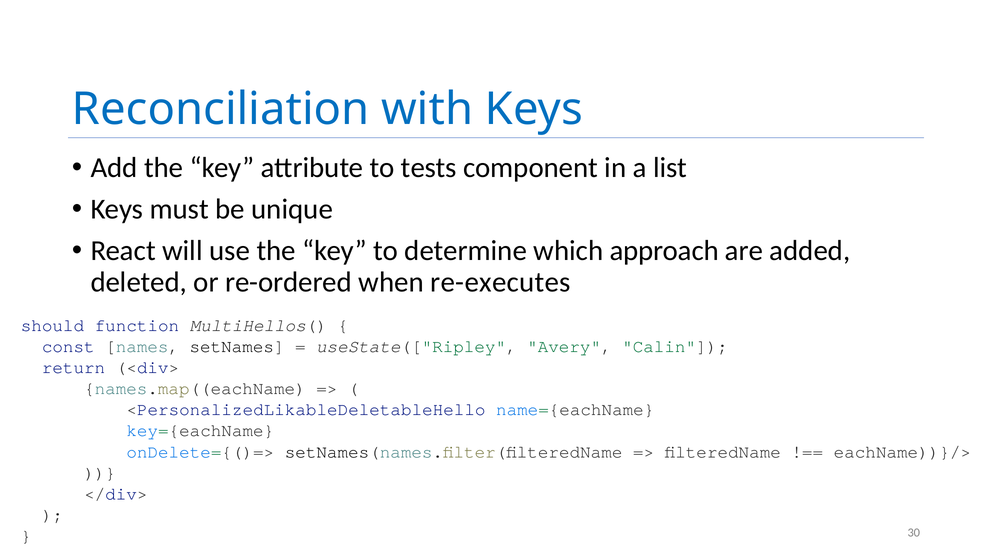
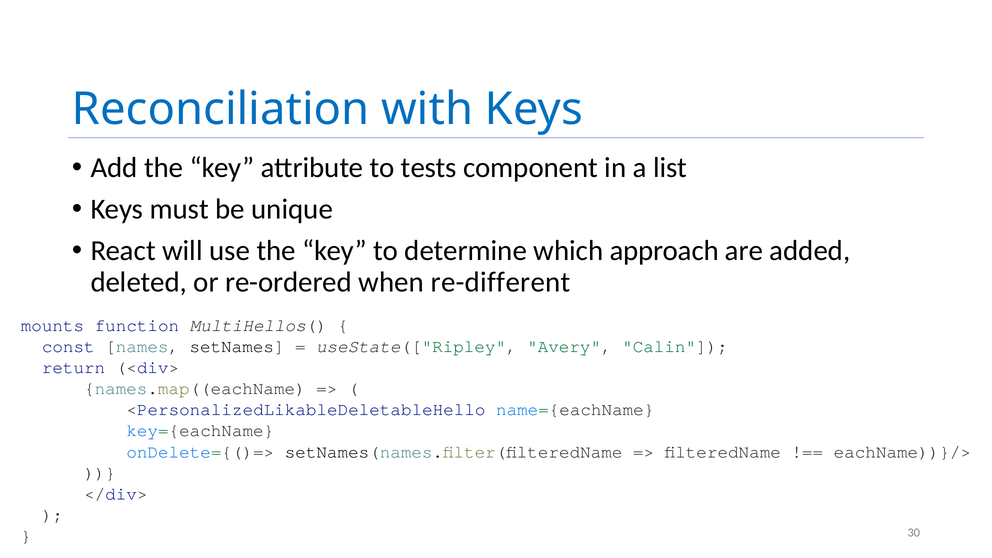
re-executes: re-executes -> re-different
should: should -> mounts
